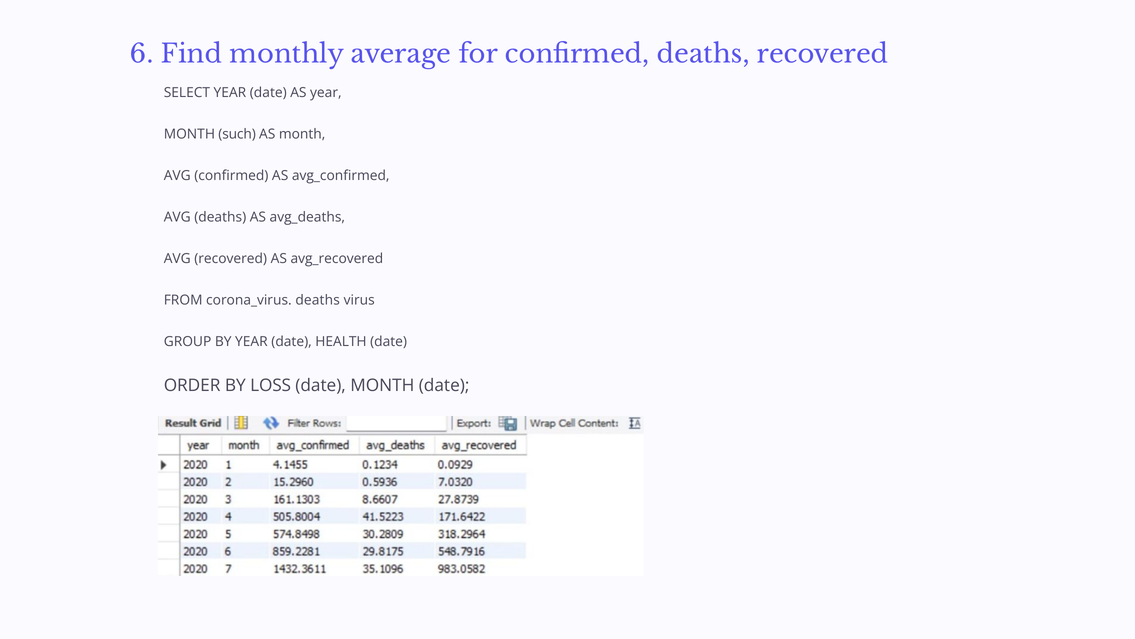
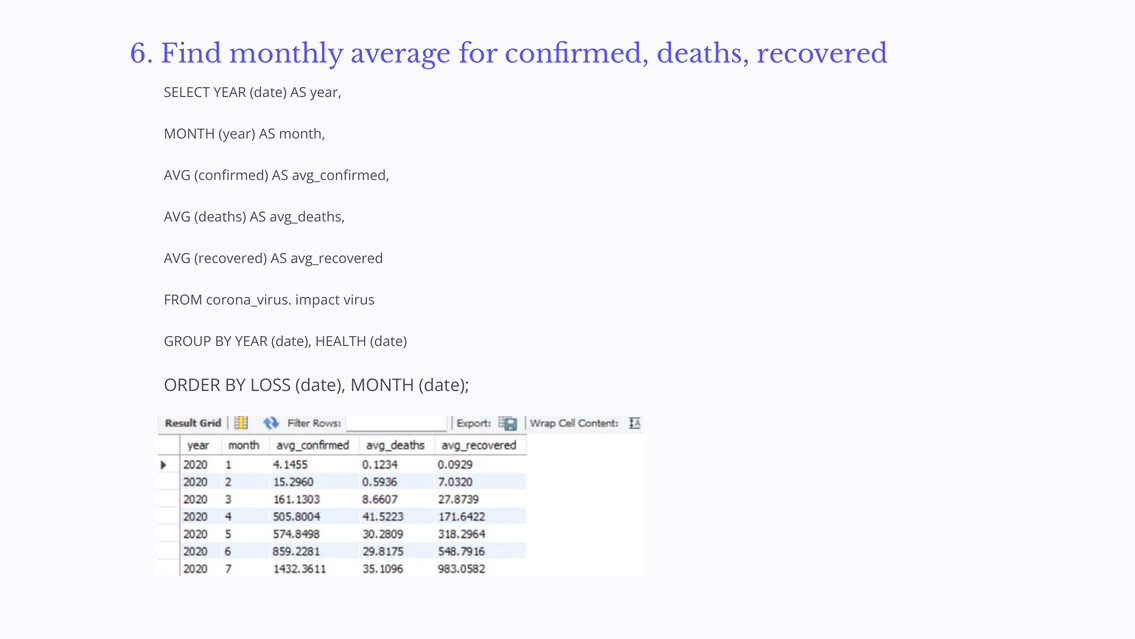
MONTH such: such -> year
corona_virus deaths: deaths -> impact
